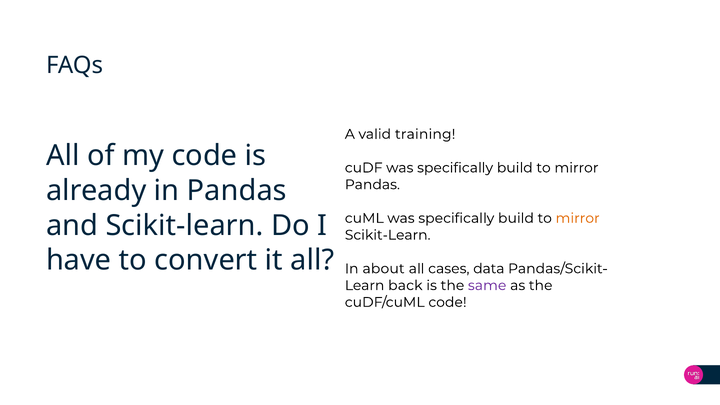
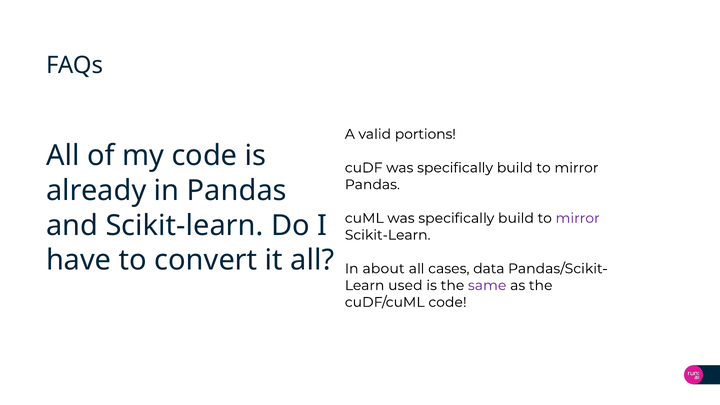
training: training -> portions
mirror at (578, 218) colour: orange -> purple
back: back -> used
